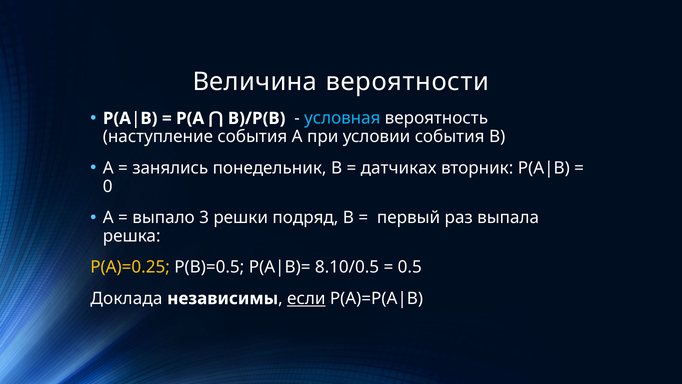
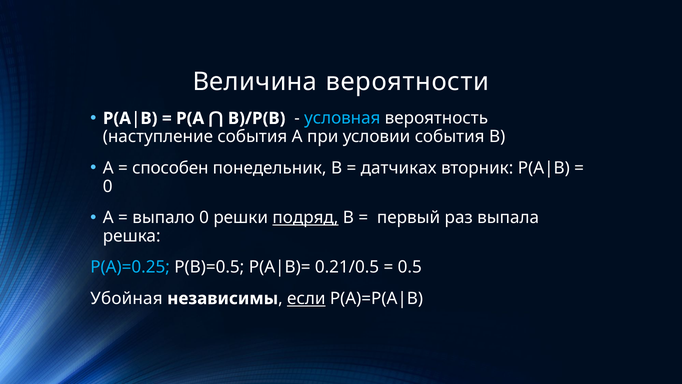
занялись: занялись -> способен
выпало 3: 3 -> 0
подряд underline: none -> present
P(A)=0.25 colour: yellow -> light blue
8.10/0.5: 8.10/0.5 -> 0.21/0.5
Доклада: Доклада -> Убойная
